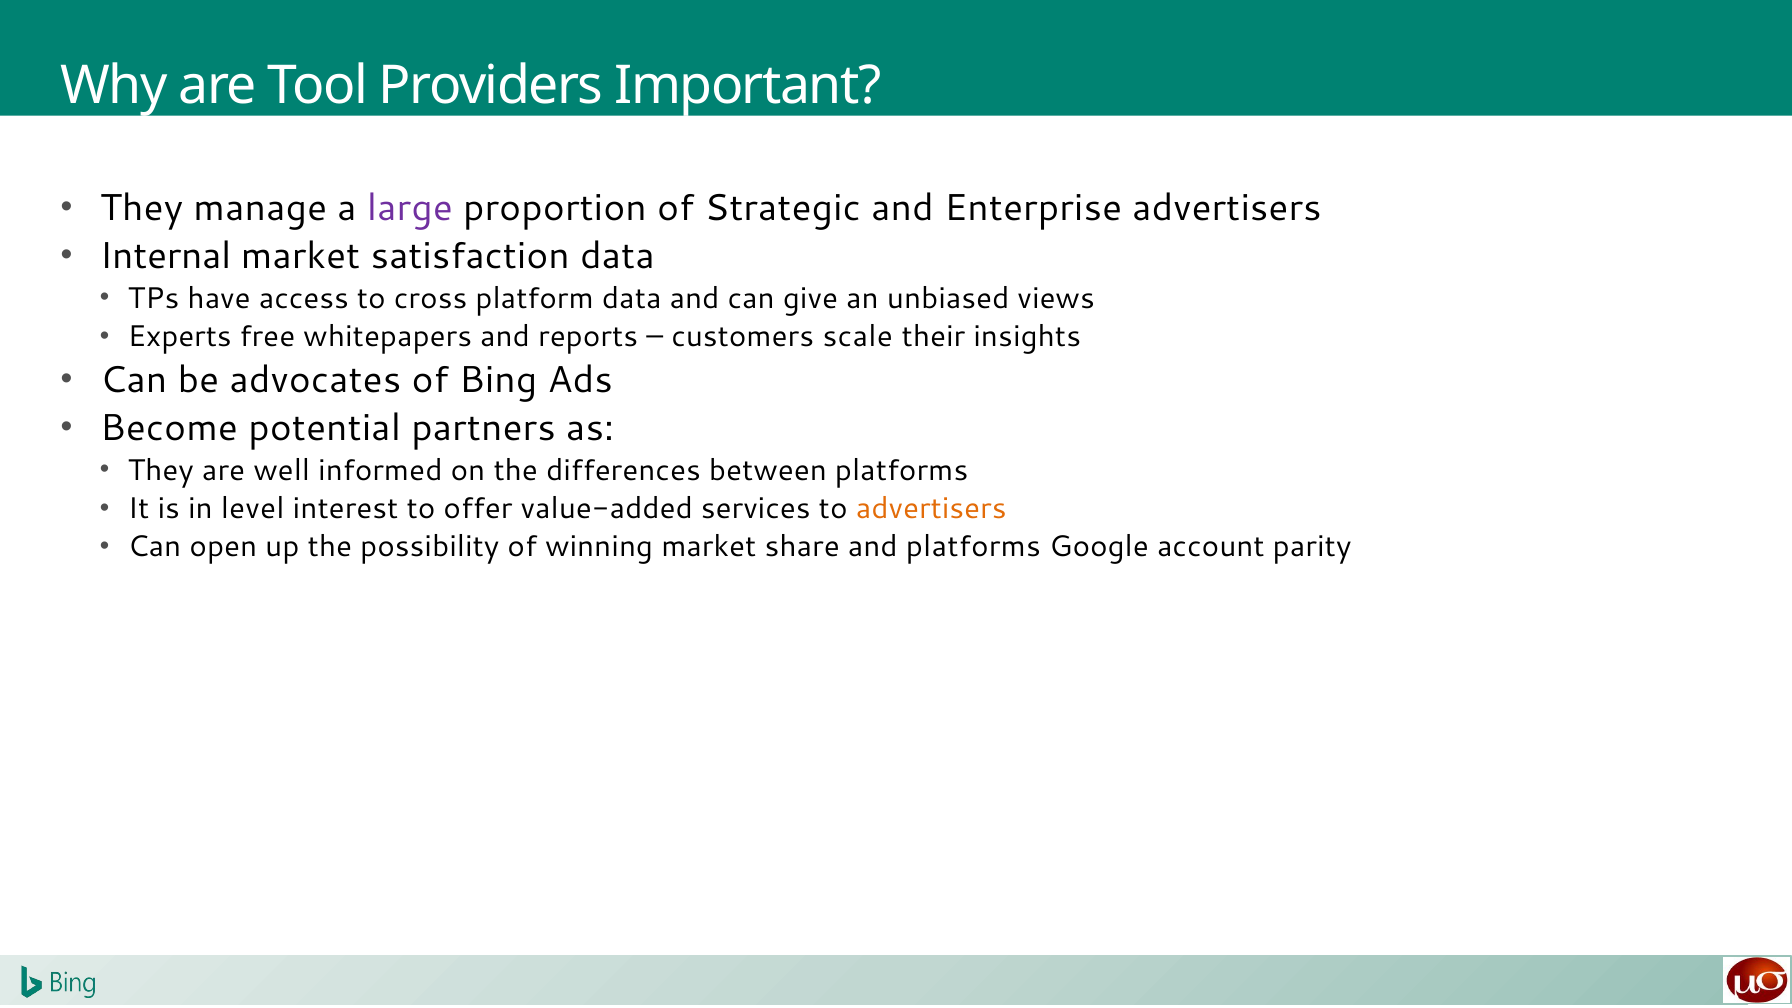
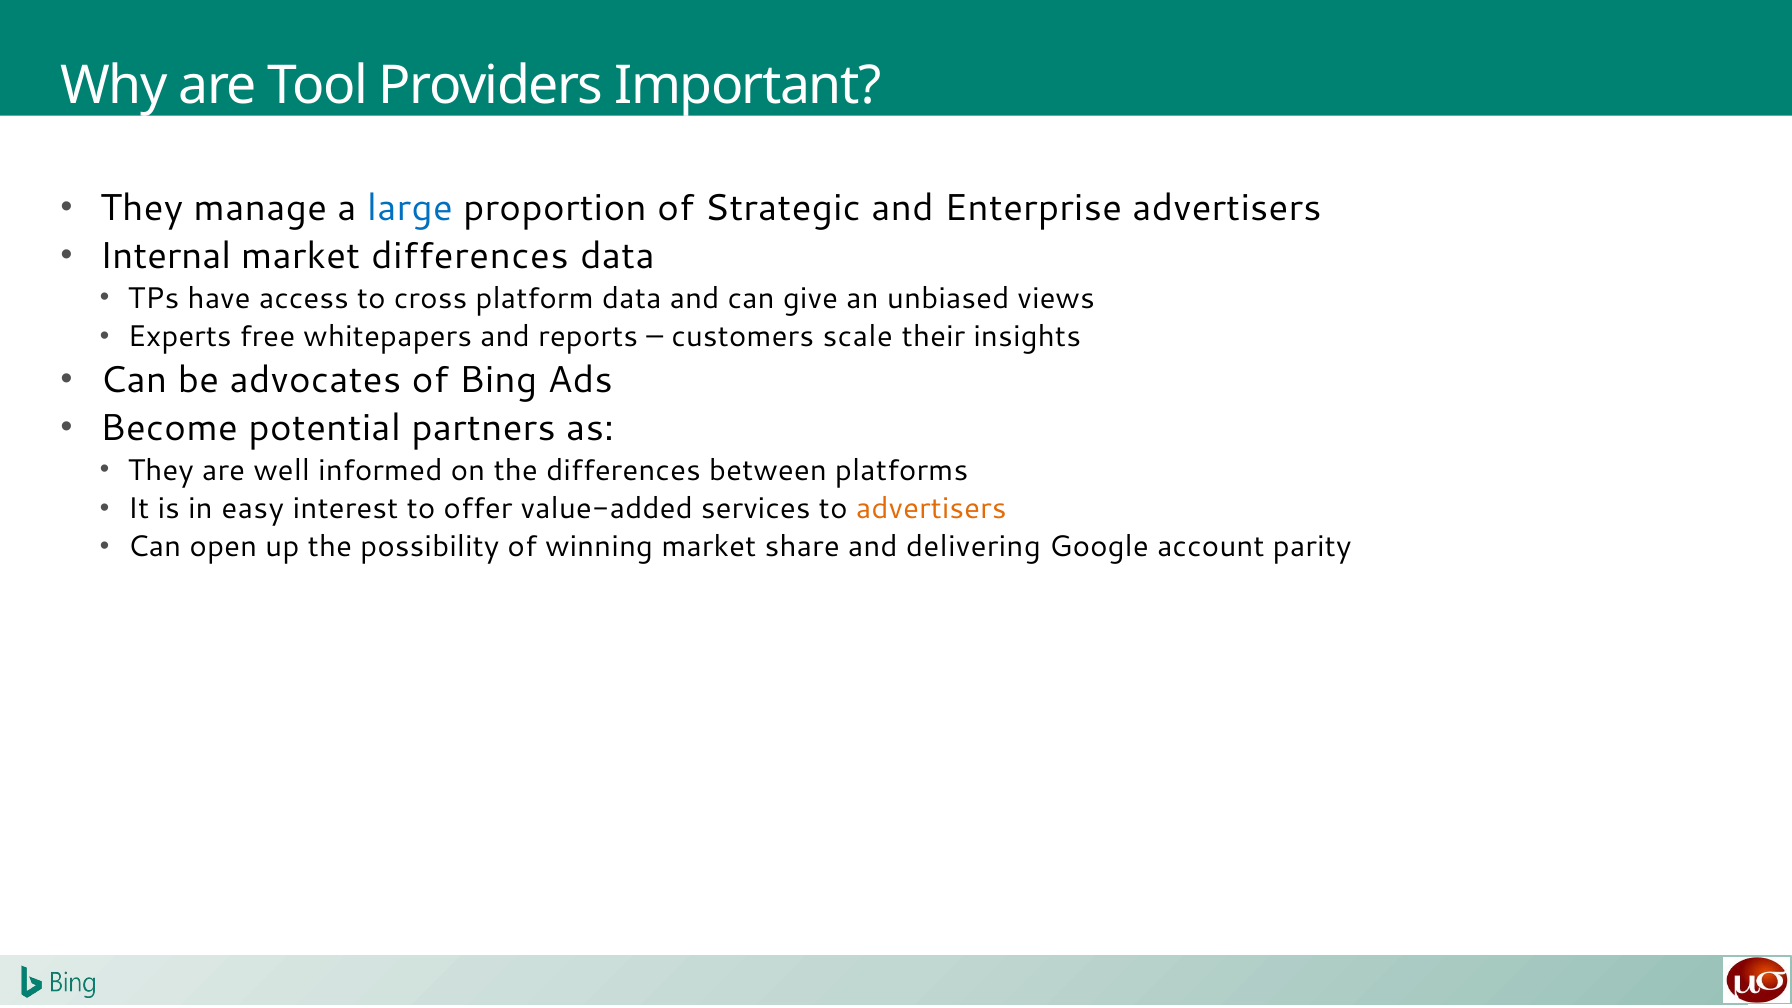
large colour: purple -> blue
market satisfaction: satisfaction -> differences
level: level -> easy
and platforms: platforms -> delivering
